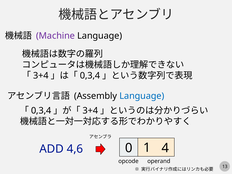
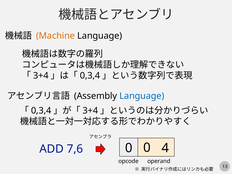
Machine colour: purple -> orange
0 1: 1 -> 0
4,6: 4,6 -> 7,6
